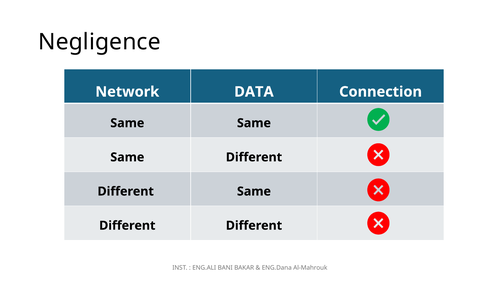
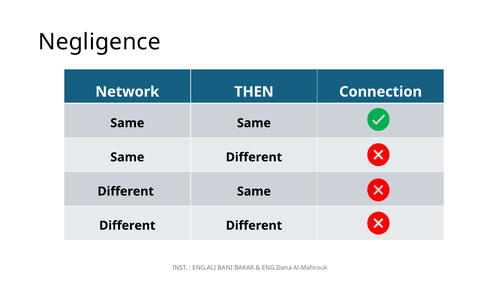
DATA: DATA -> THEN
